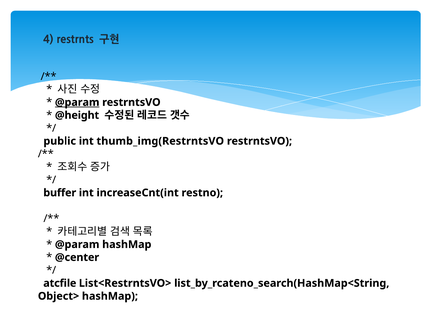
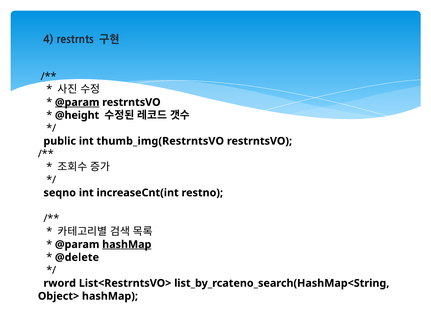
buffer: buffer -> seqno
hashMap at (127, 245) underline: none -> present
@center: @center -> @delete
atcfile: atcfile -> rword
